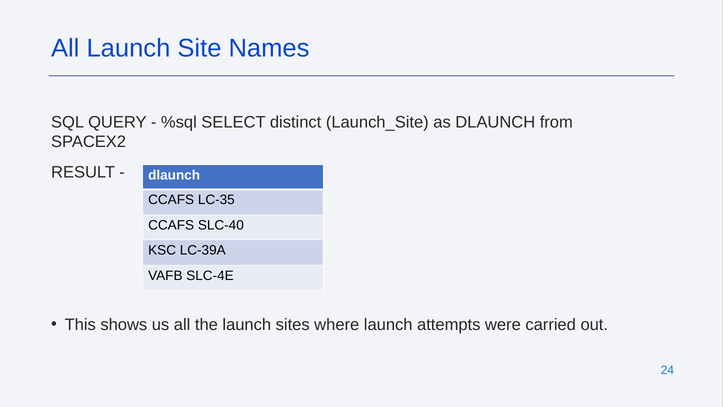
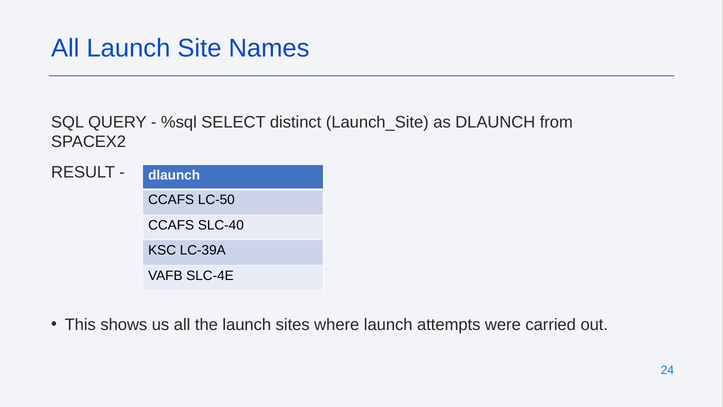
LC-35: LC-35 -> LC-50
